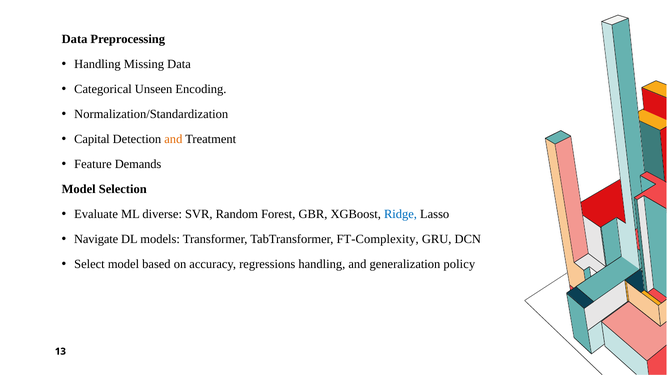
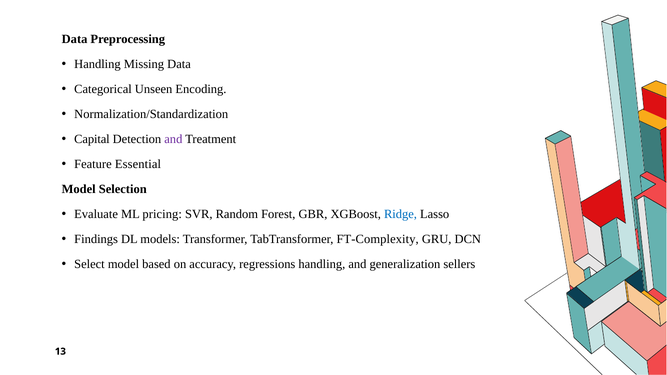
and at (173, 139) colour: orange -> purple
Demands: Demands -> Essential
diverse: diverse -> pricing
Navigate: Navigate -> Findings
policy: policy -> sellers
